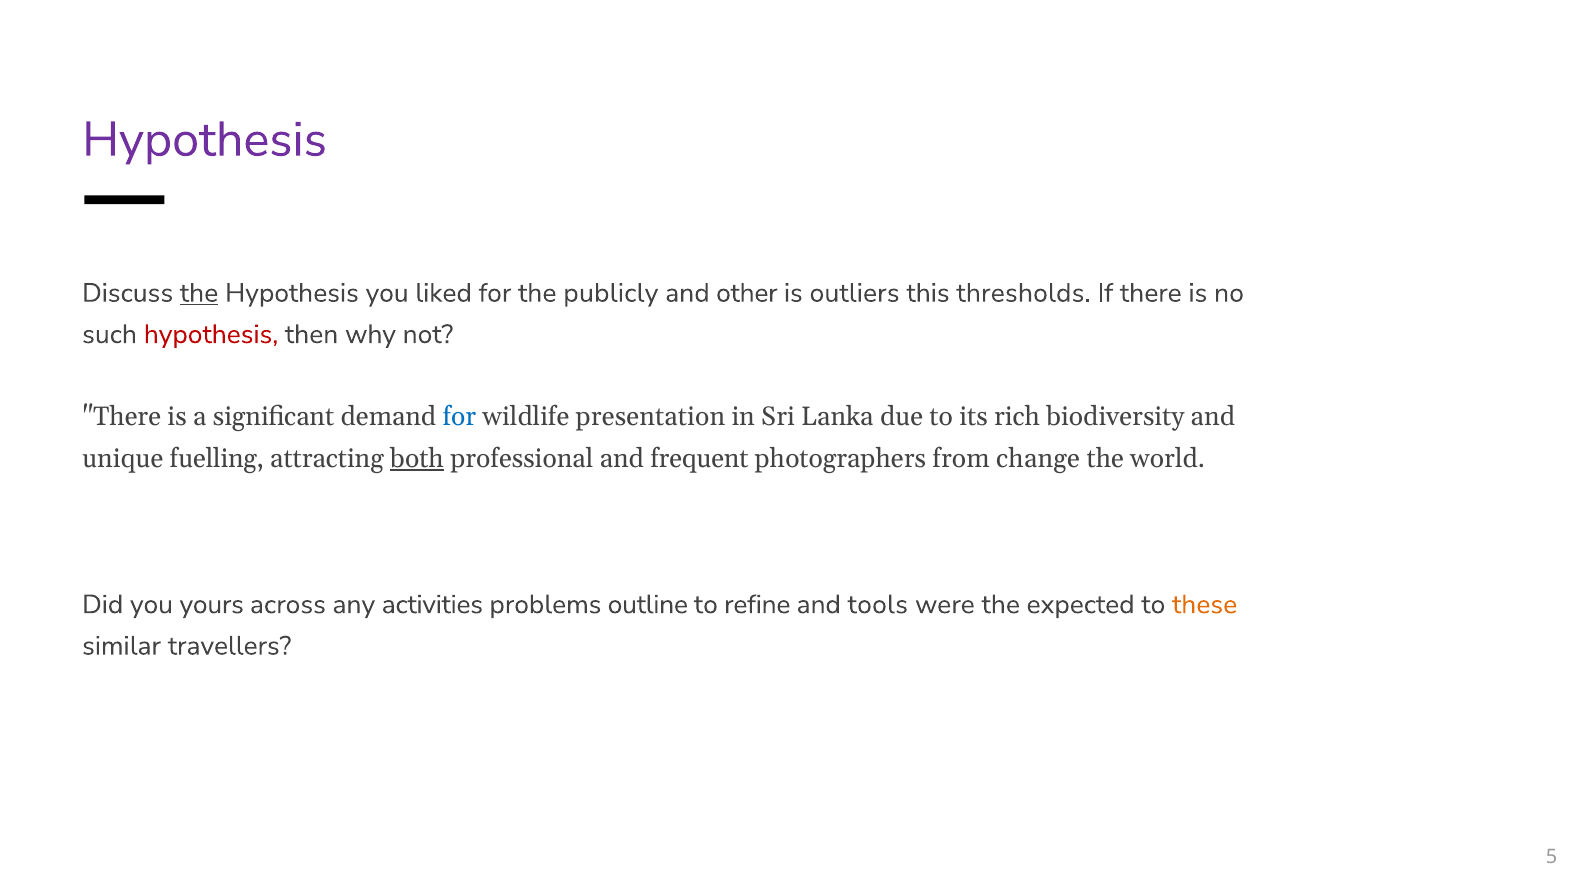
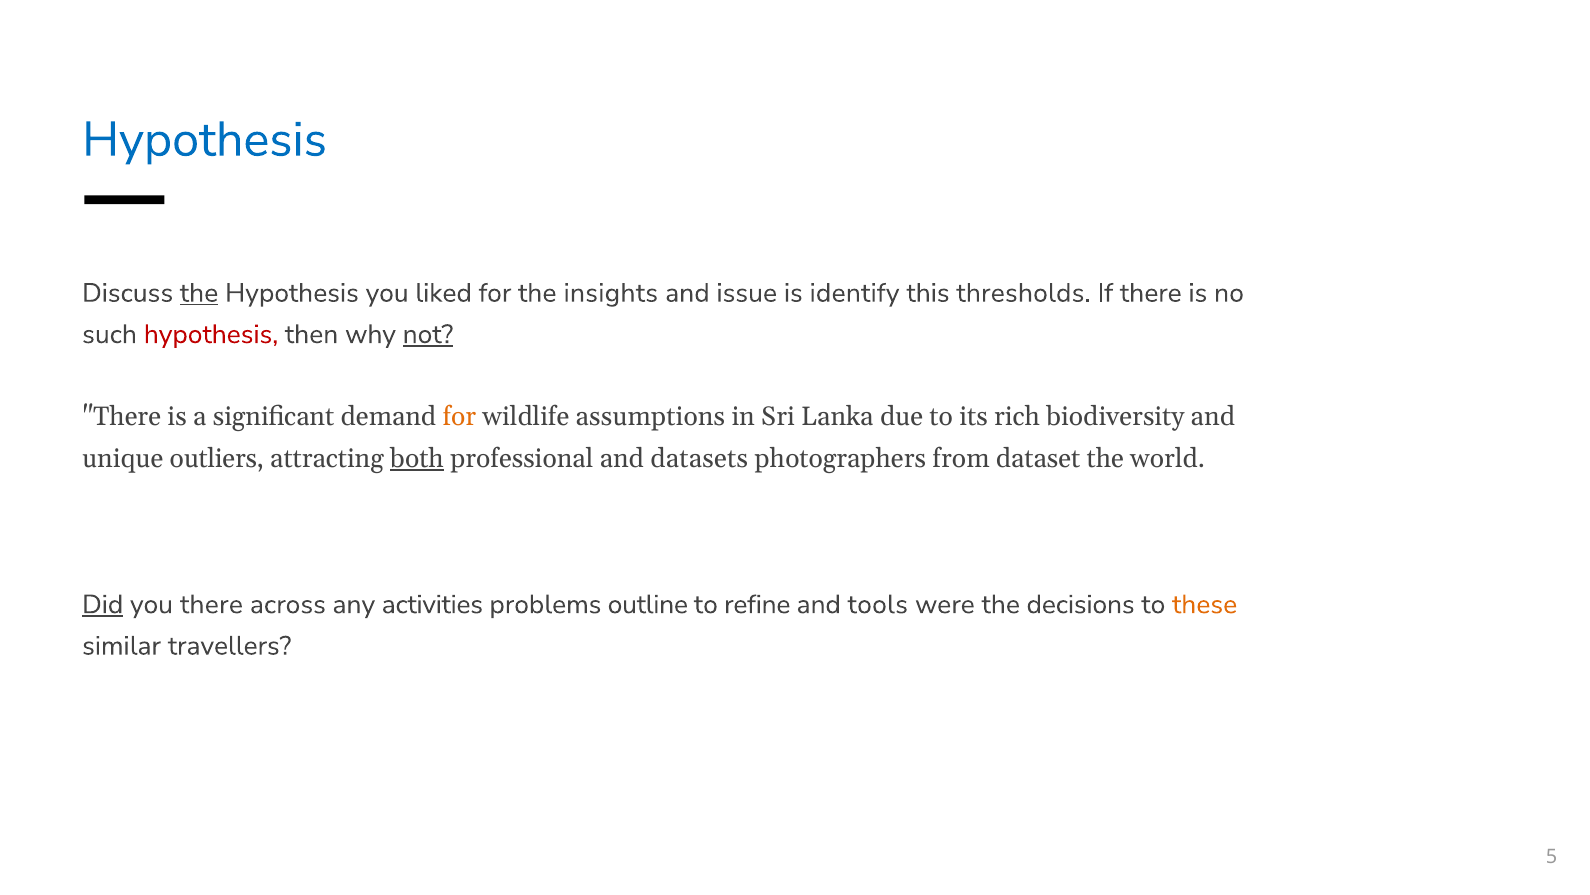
Hypothesis at (205, 140) colour: purple -> blue
publicly: publicly -> insights
other: other -> issue
outliers: outliers -> identify
not underline: none -> present
for at (459, 417) colour: blue -> orange
presentation: presentation -> assumptions
fuelling: fuelling -> outliers
frequent: frequent -> datasets
change: change -> dataset
Did underline: none -> present
you yours: yours -> there
expected: expected -> decisions
